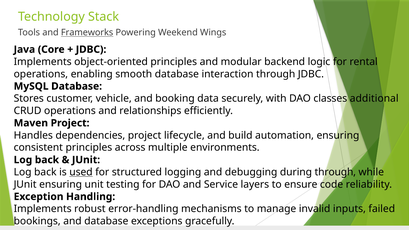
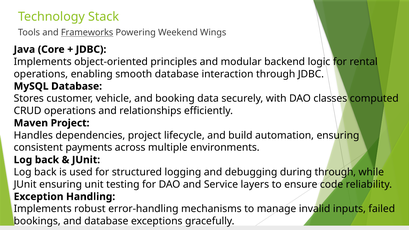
additional: additional -> computed
consistent principles: principles -> payments
used underline: present -> none
